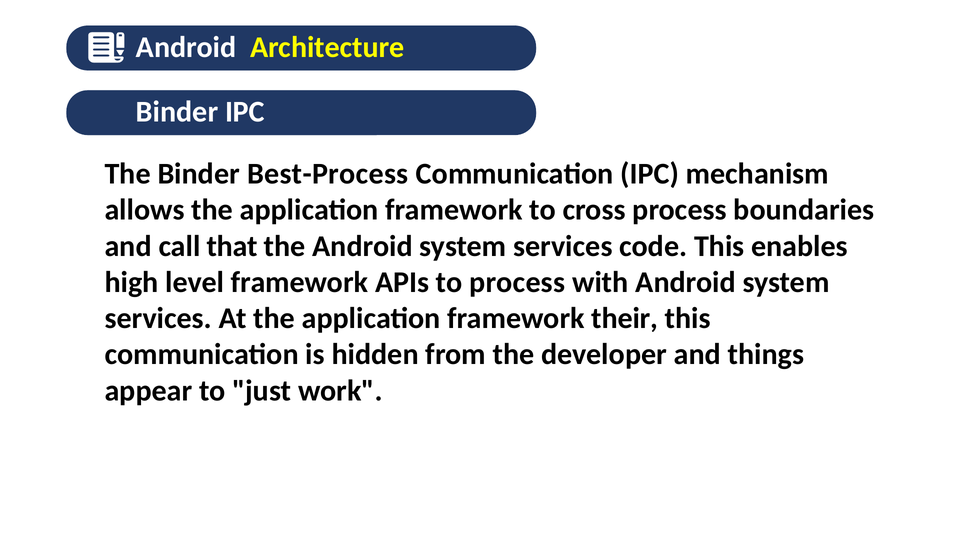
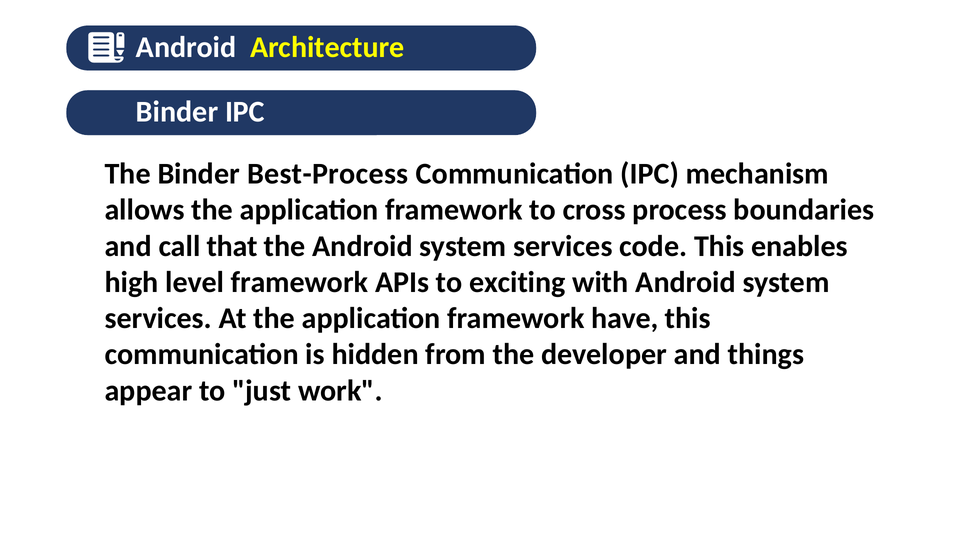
to process: process -> exciting
their: their -> have
